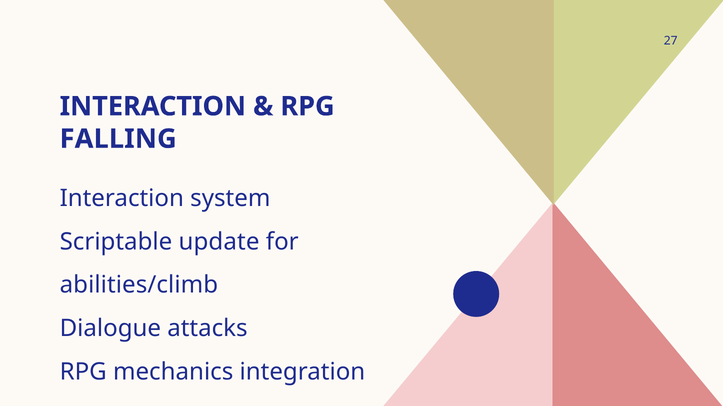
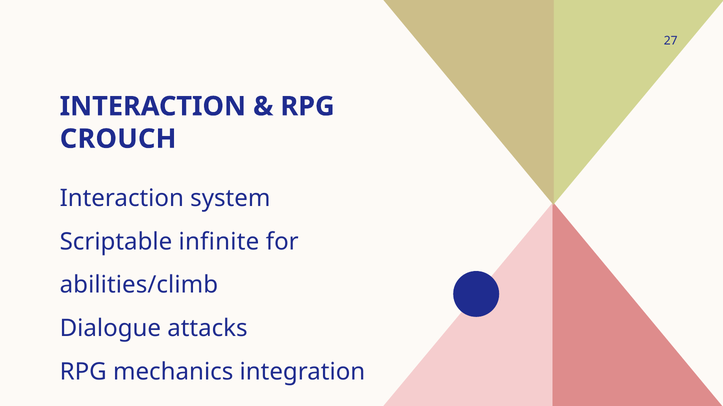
FALLING: FALLING -> CROUCH
update: update -> infinite
